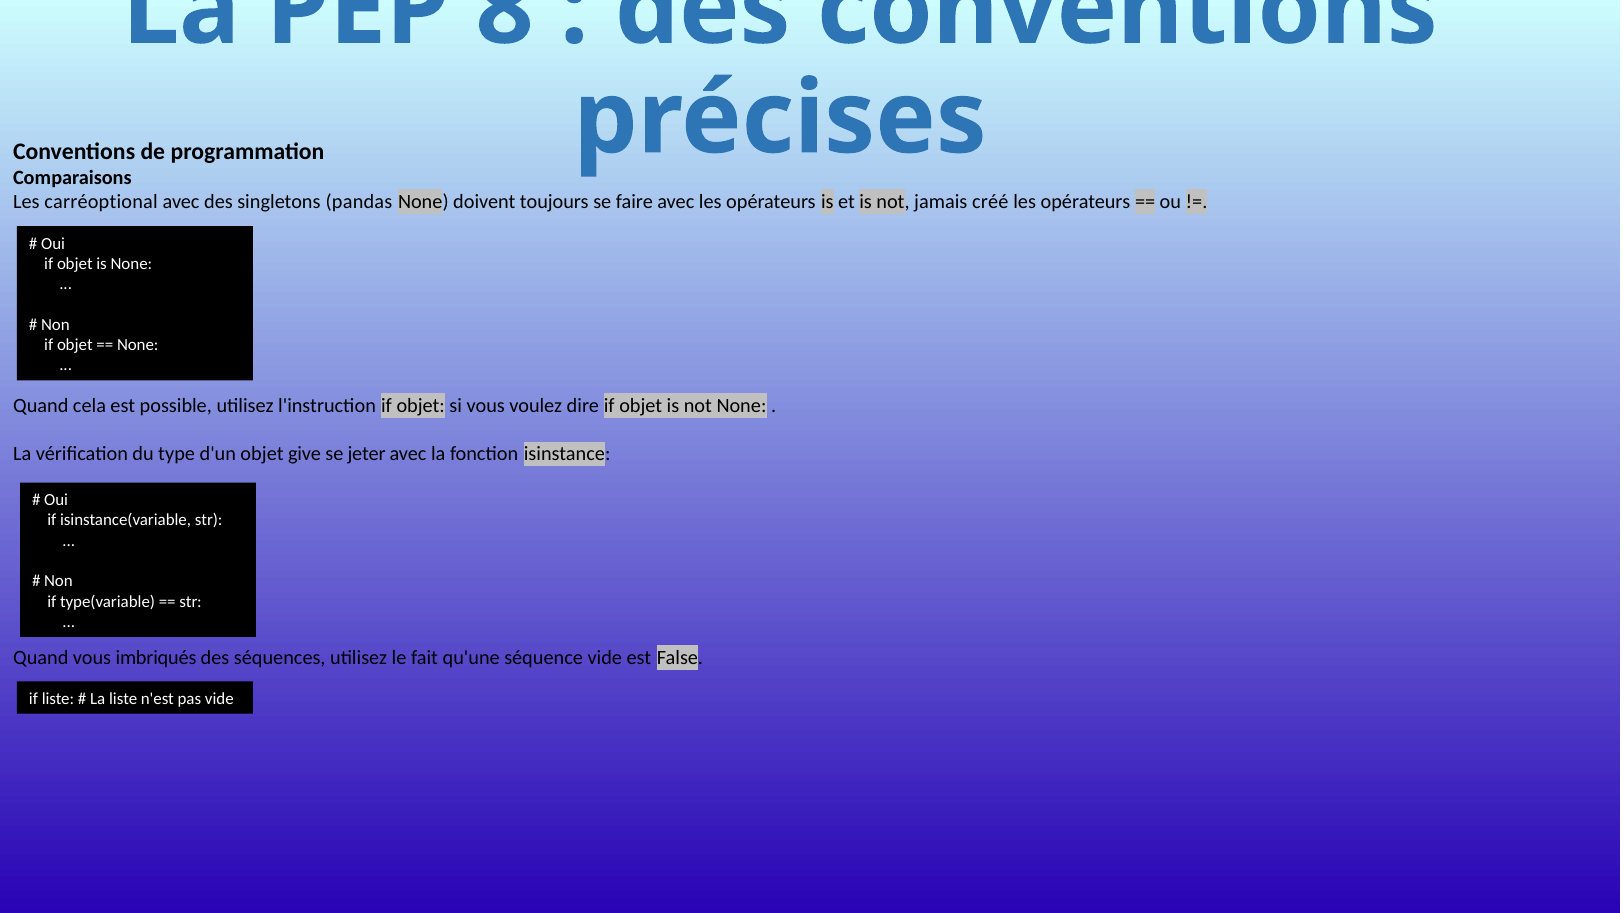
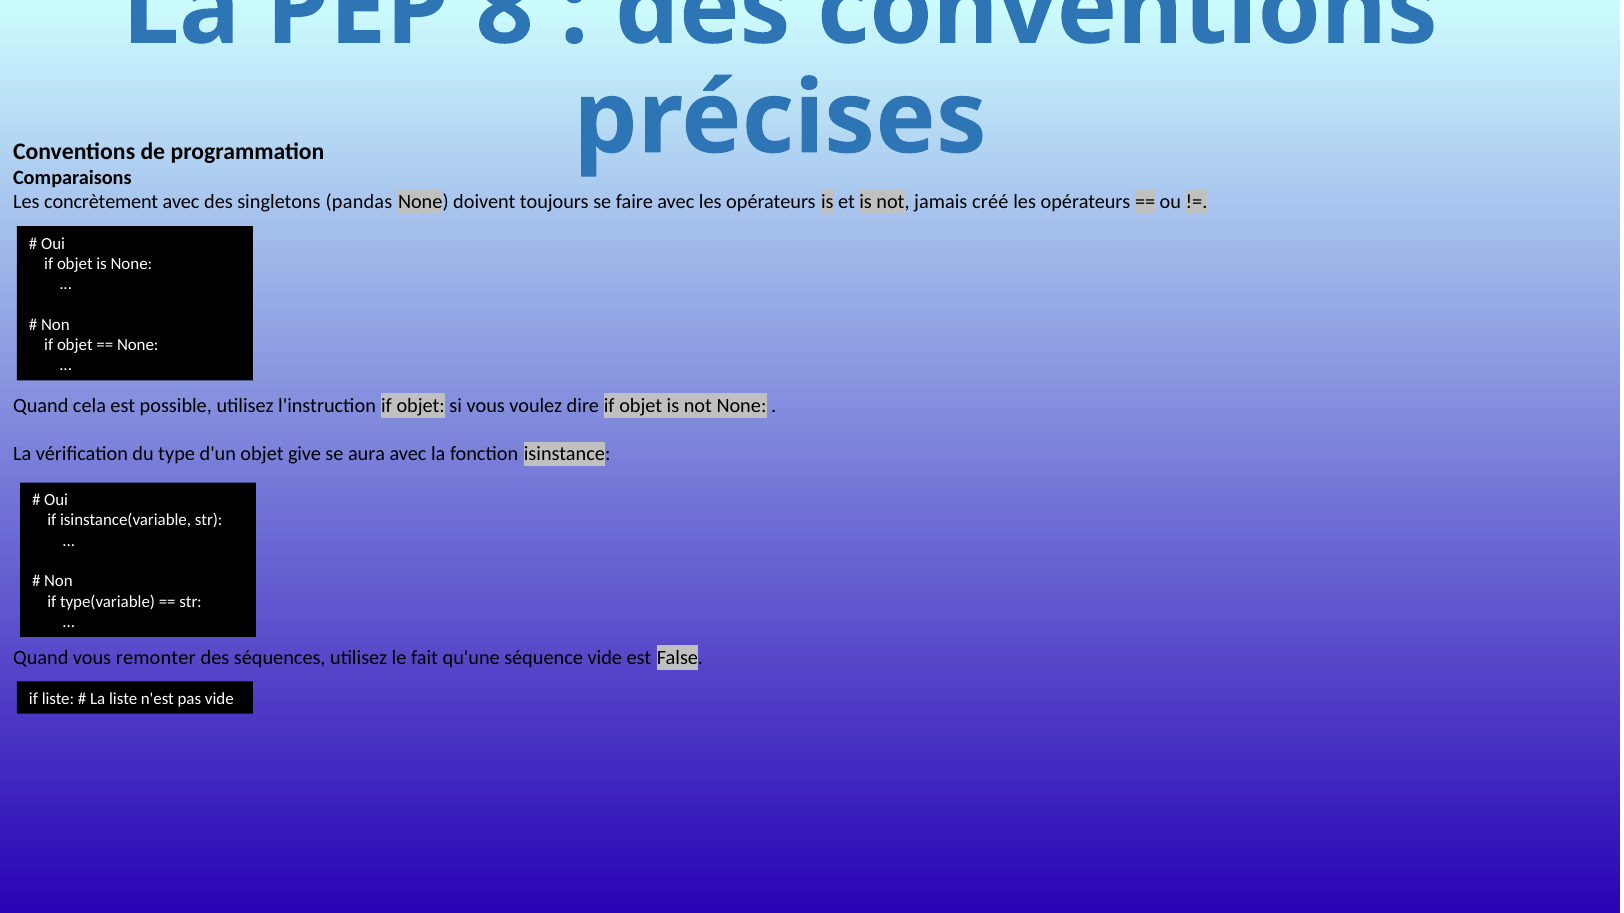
carréoptional: carréoptional -> concrètement
jeter: jeter -> aura
imbriqués: imbriqués -> remonter
